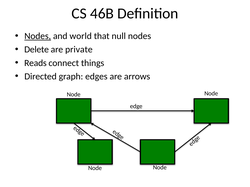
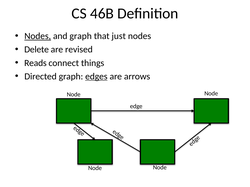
and world: world -> graph
null: null -> just
private: private -> revised
edges underline: none -> present
